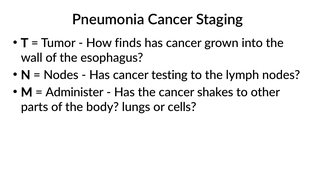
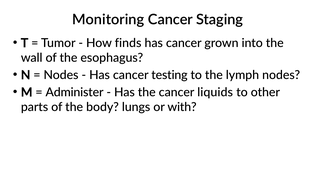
Pneumonia: Pneumonia -> Monitoring
shakes: shakes -> liquids
cells: cells -> with
